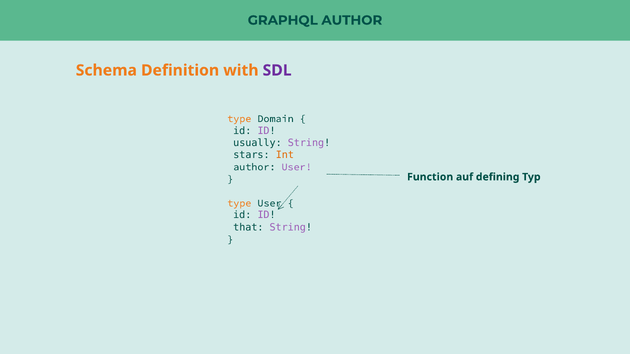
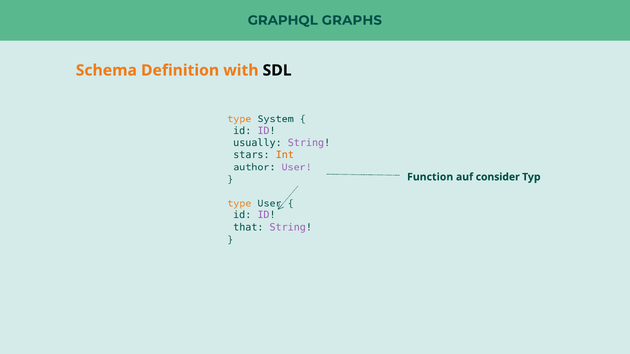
GRAPHQL AUTHOR: AUTHOR -> GRAPHS
SDL colour: purple -> black
Domain: Domain -> System
defining: defining -> consider
